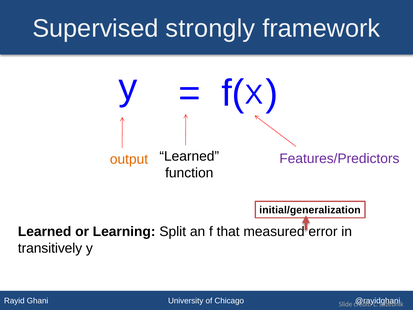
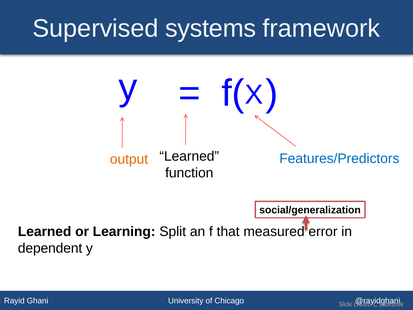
strongly: strongly -> systems
Features/Predictors colour: purple -> blue
initial/generalization: initial/generalization -> social/generalization
transitively: transitively -> dependent
